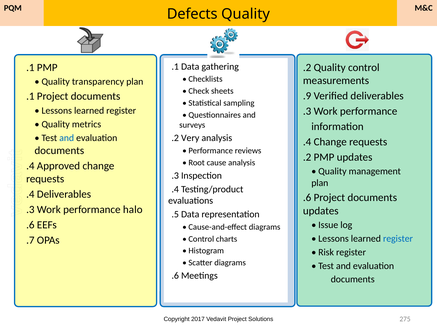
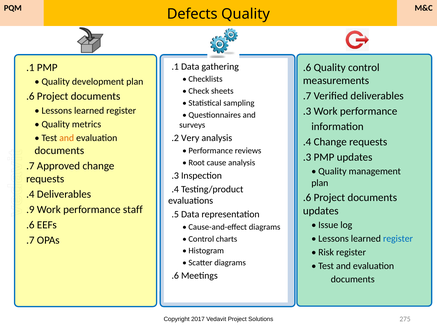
.2 at (307, 67): .2 -> .6
transparency: transparency -> development
.9 at (307, 96): .9 -> .7
.1 at (30, 96): .1 -> .6
and at (67, 138) colour: blue -> orange
.2 at (307, 157): .2 -> .3
.4 at (30, 166): .4 -> .7
.3 at (30, 209): .3 -> .9
halo: halo -> staff
